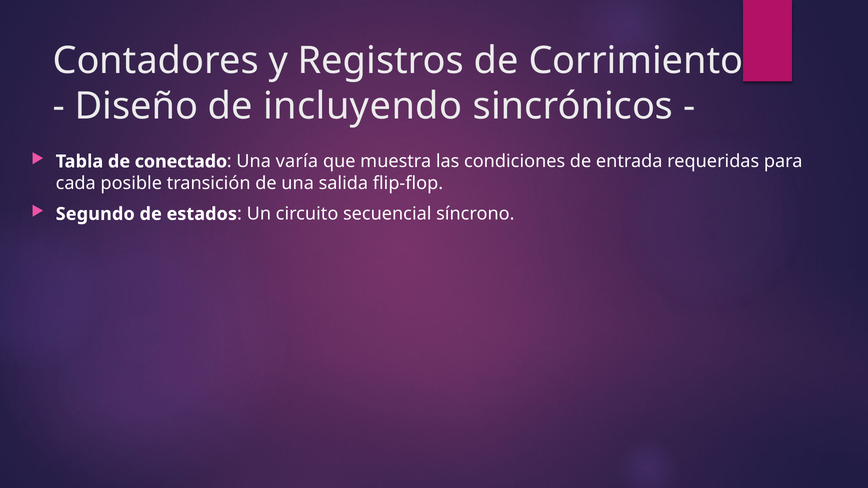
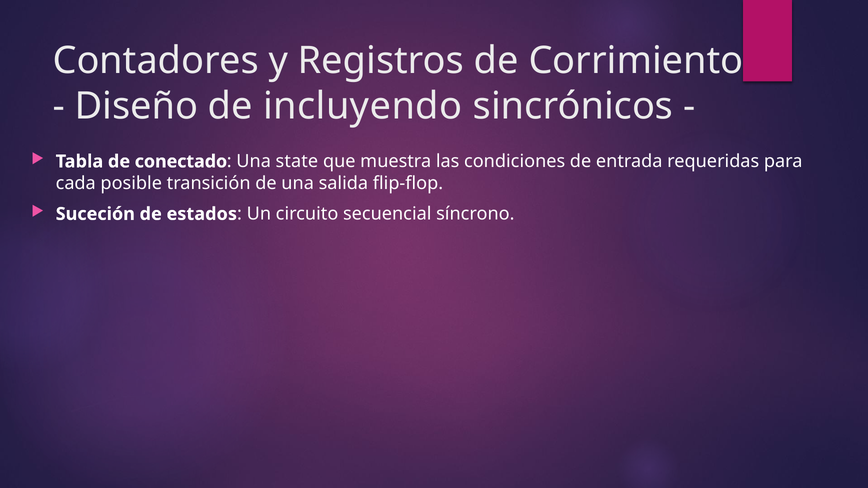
varía: varía -> state
Segundo: Segundo -> Suceción
